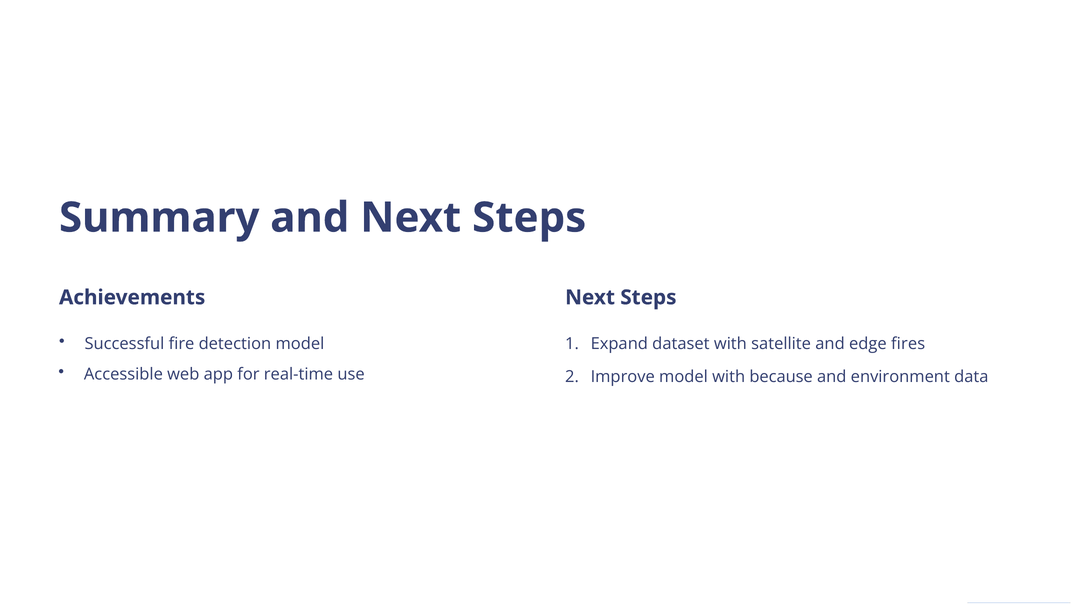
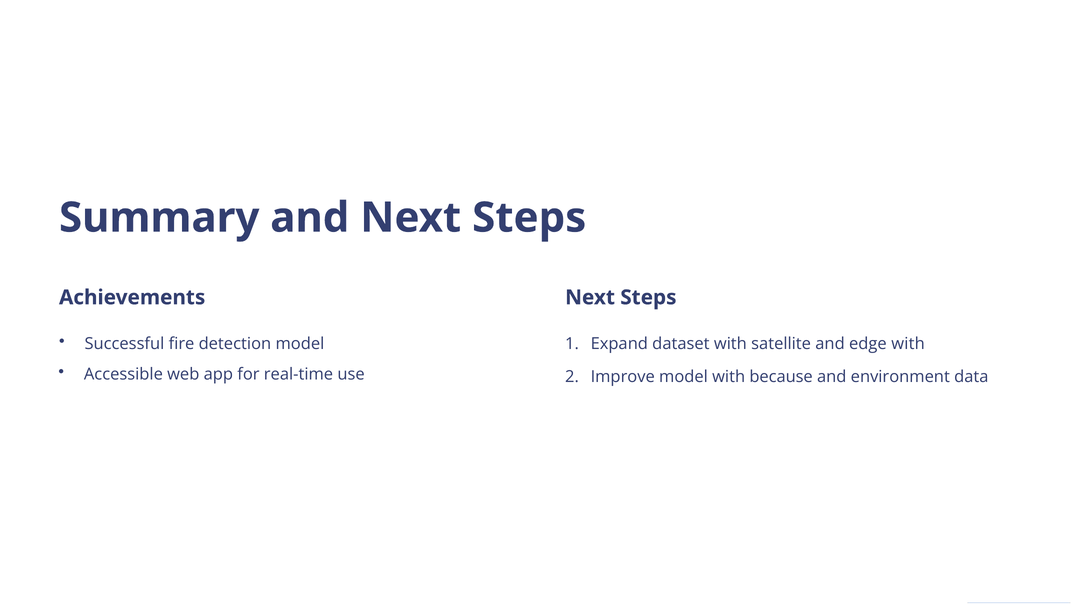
edge fires: fires -> with
